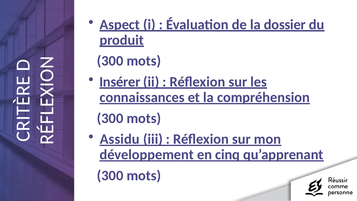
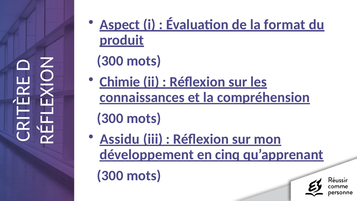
dossier: dossier -> format
Insérer: Insérer -> Chimie
